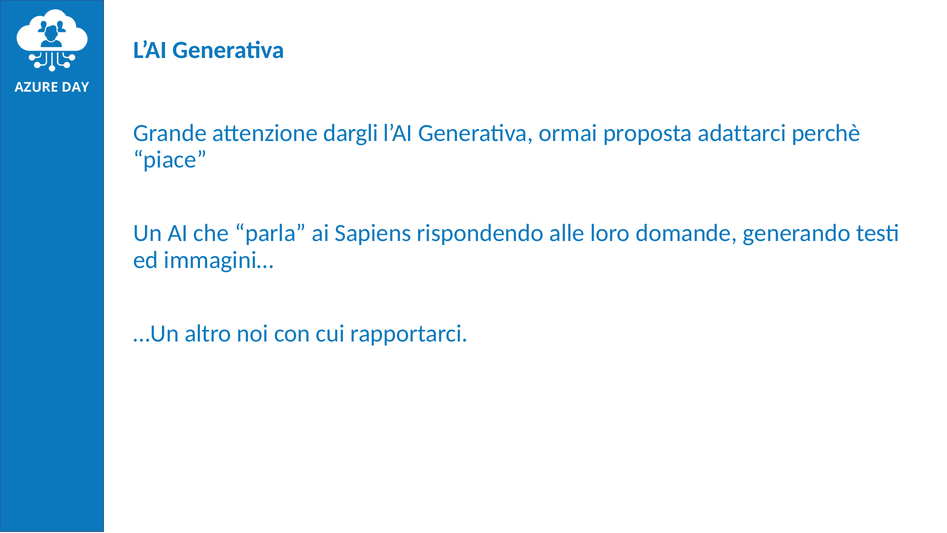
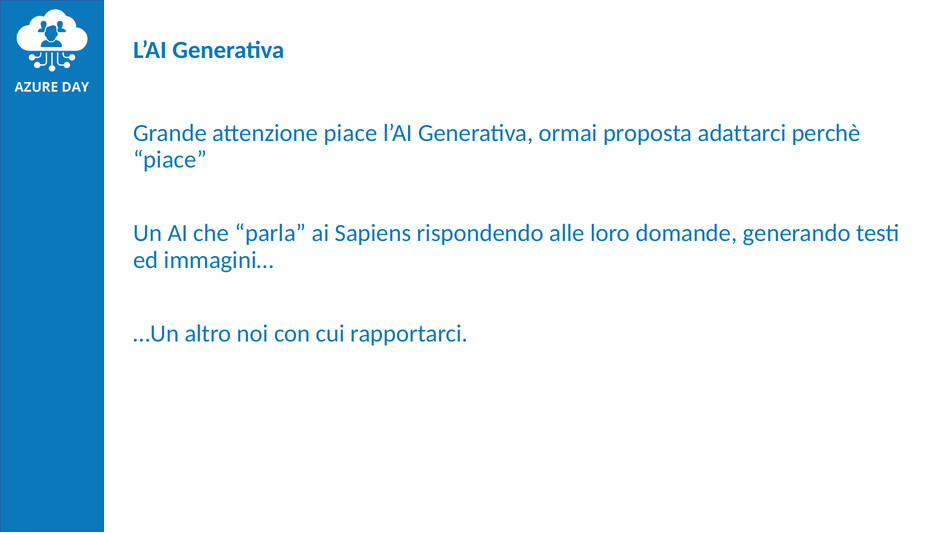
attenzione dargli: dargli -> piace
